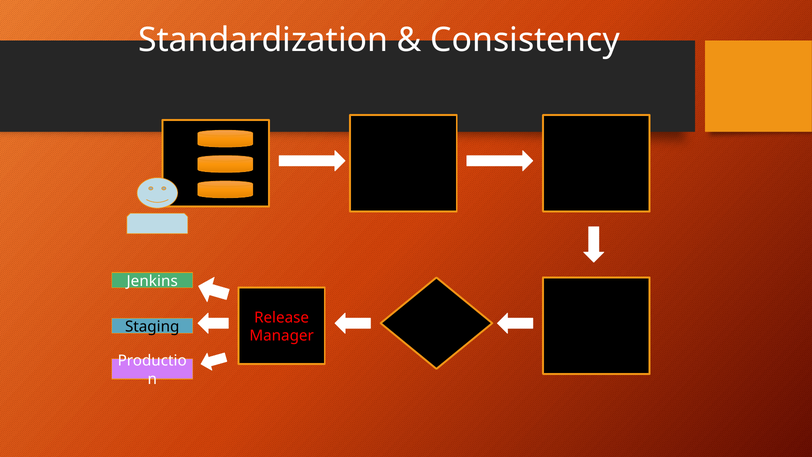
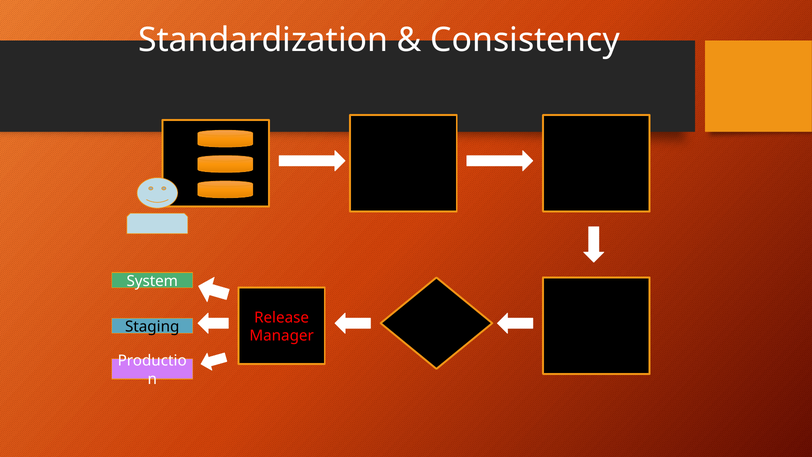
Jenkins at (152, 281): Jenkins -> System
